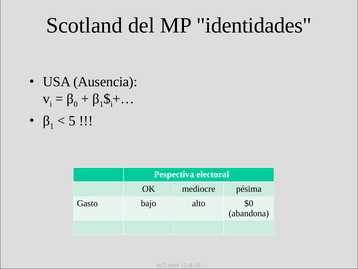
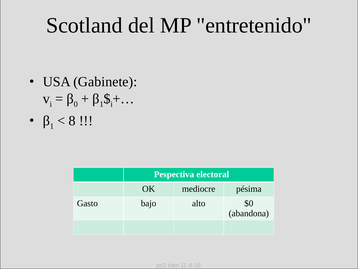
identidades: identidades -> entretenido
Ausencia: Ausencia -> Gabinete
5: 5 -> 8
